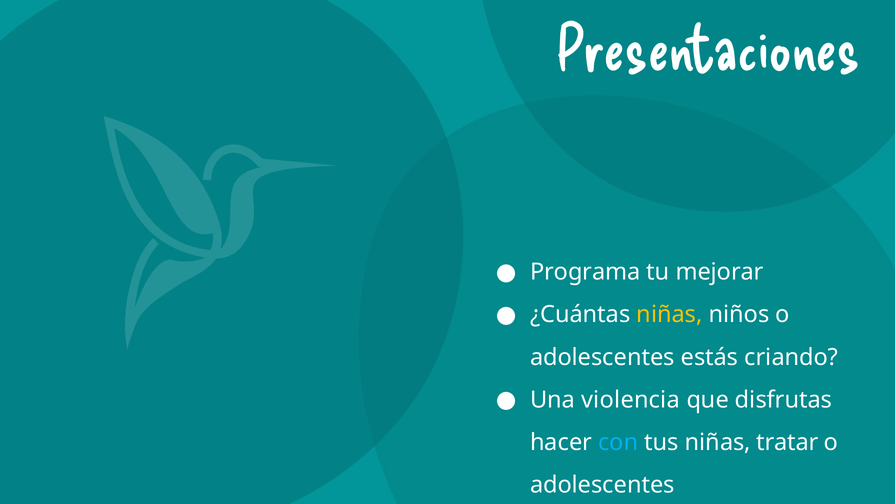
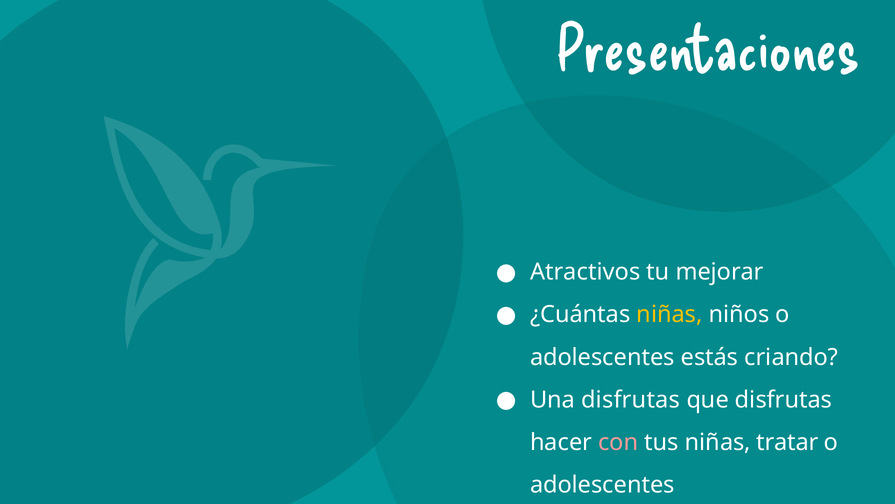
Programa: Programa -> Atractivos
Una violencia: violencia -> disfrutas
con colour: light blue -> pink
